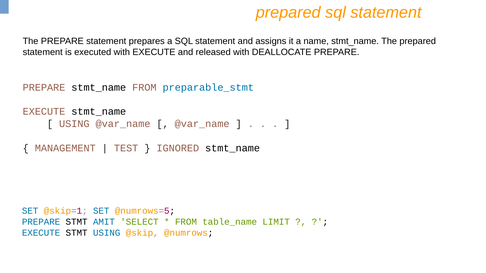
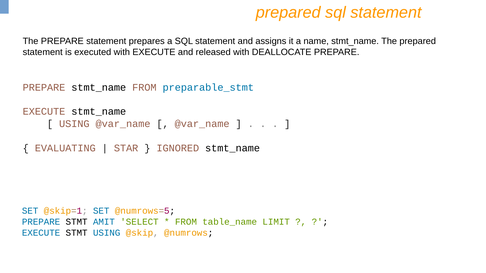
MANAGEMENT: MANAGEMENT -> EVALUATING
TEST: TEST -> STAR
